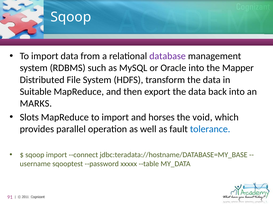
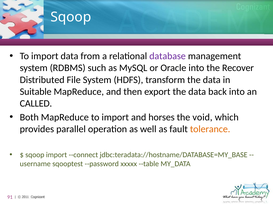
Mapper: Mapper -> Recover
MARKS: MARKS -> CALLED
Slots: Slots -> Both
tolerance colour: blue -> orange
